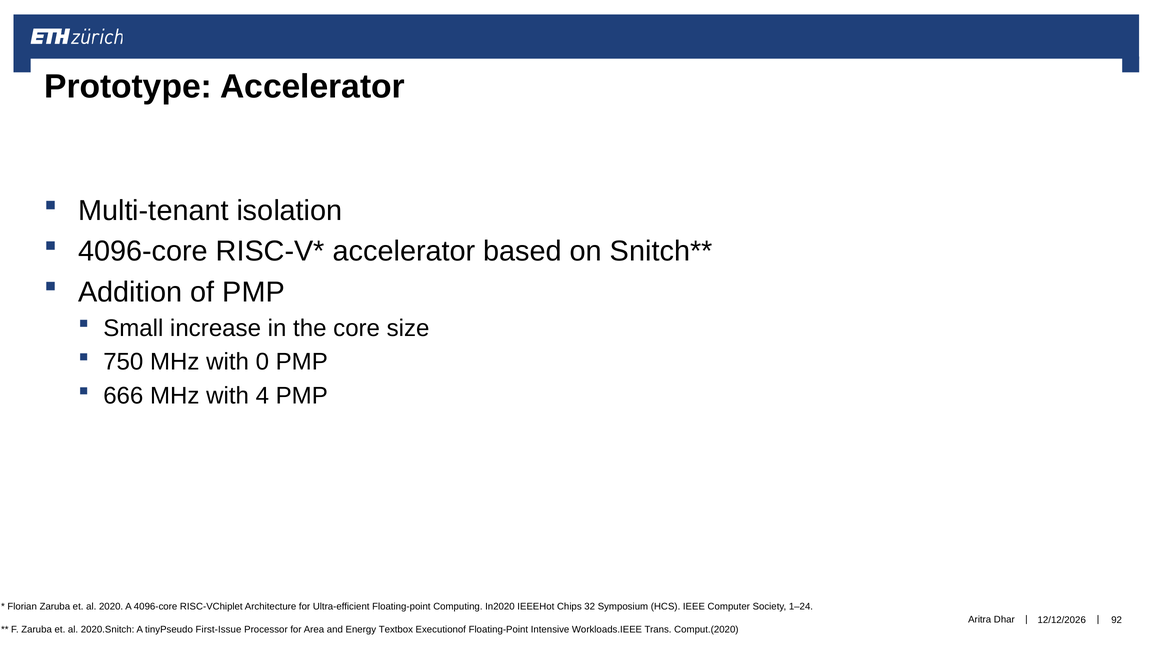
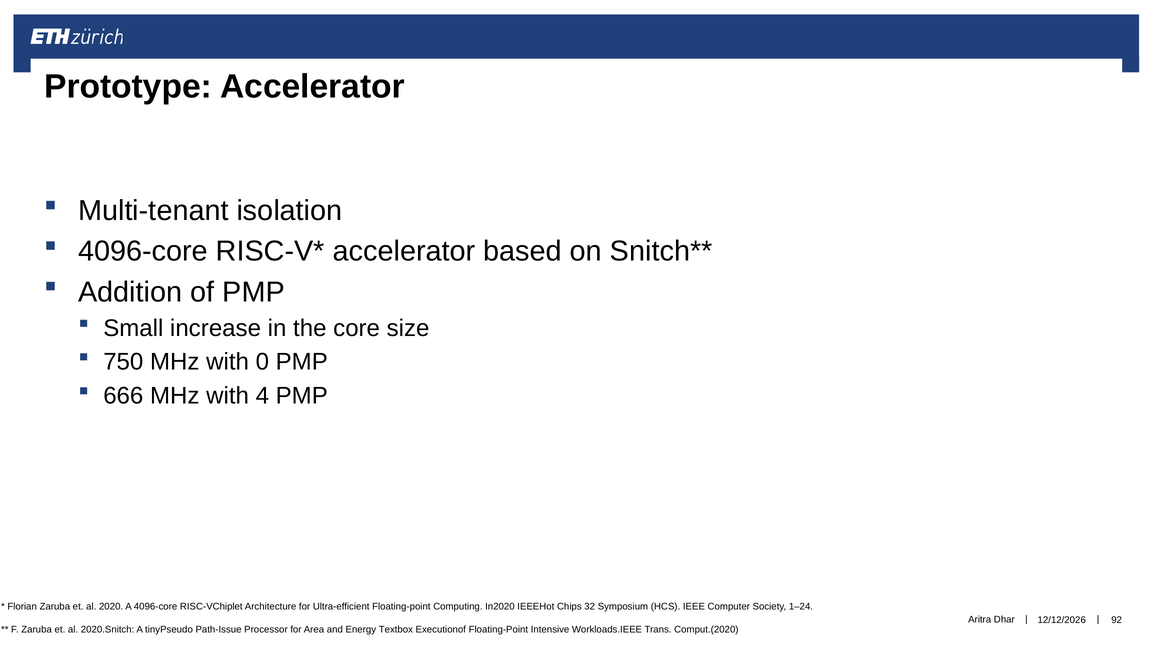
First-Issue: First-Issue -> Path-Issue
